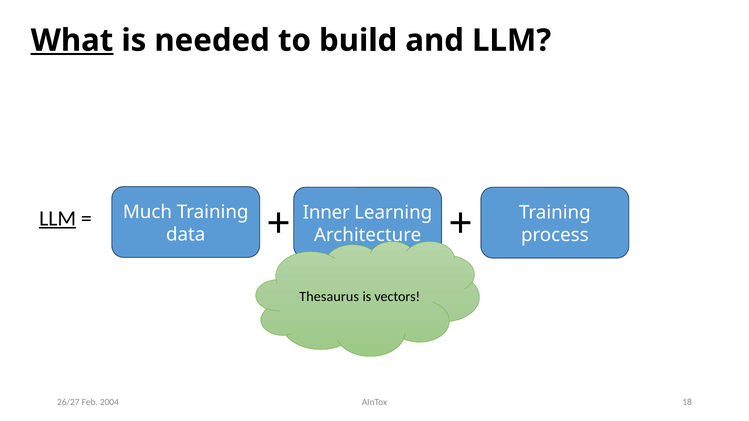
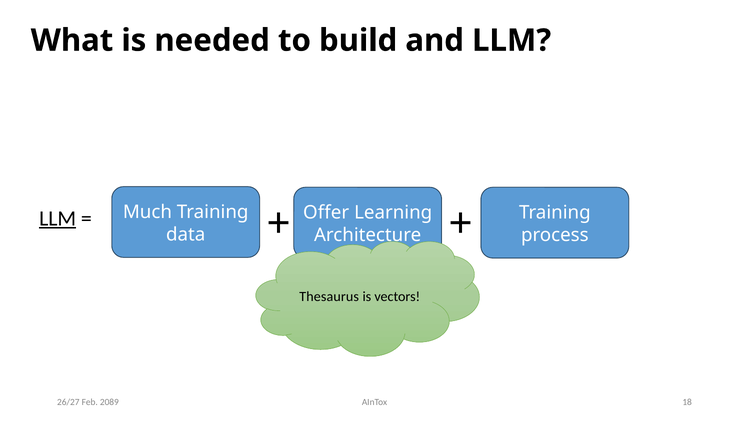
What underline: present -> none
Inner: Inner -> Offer
2004: 2004 -> 2089
